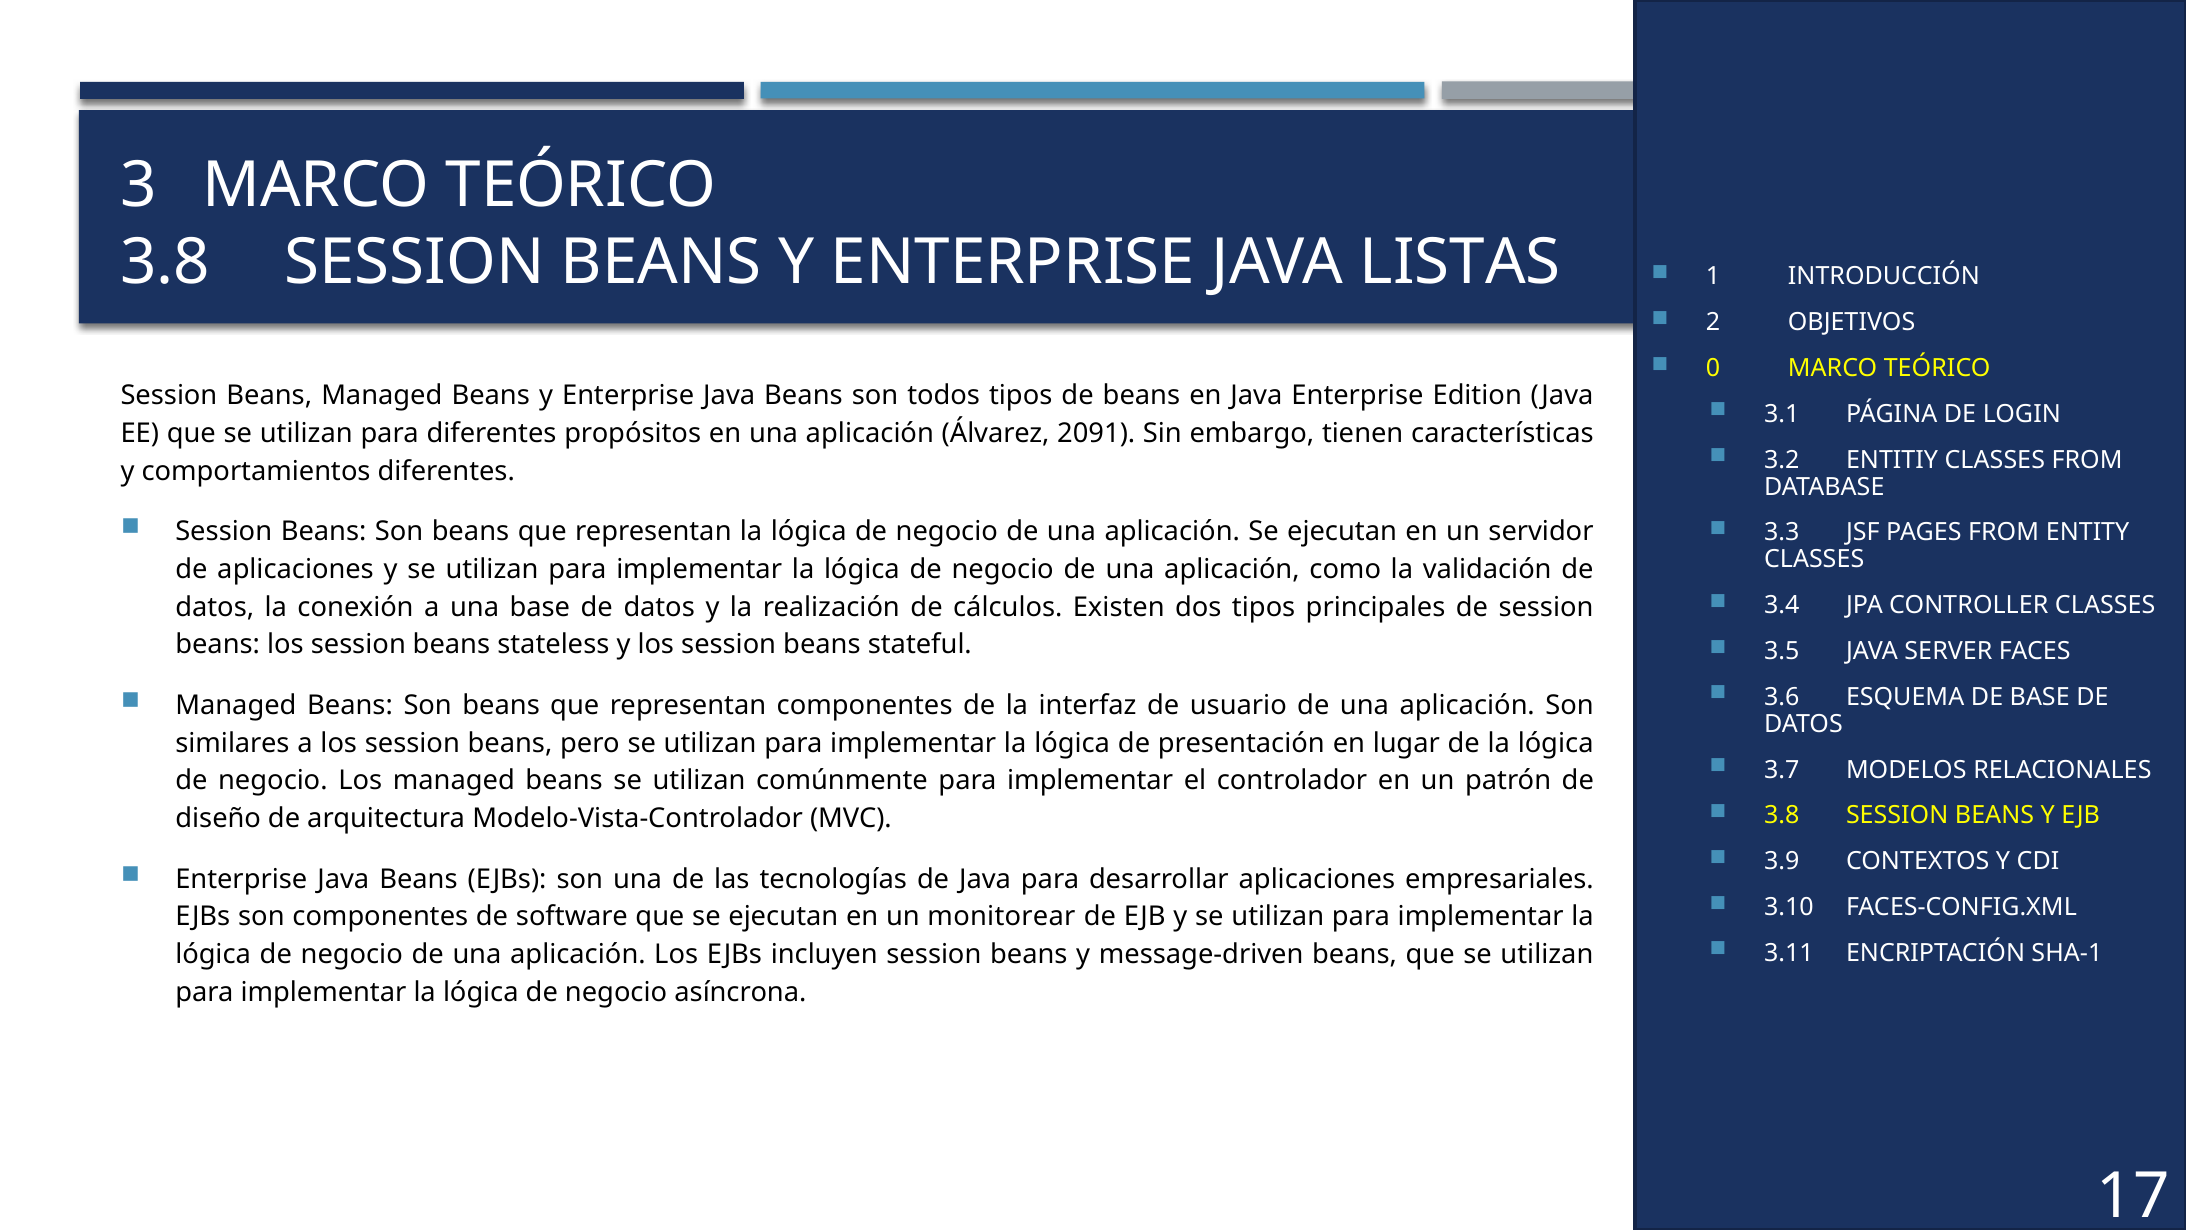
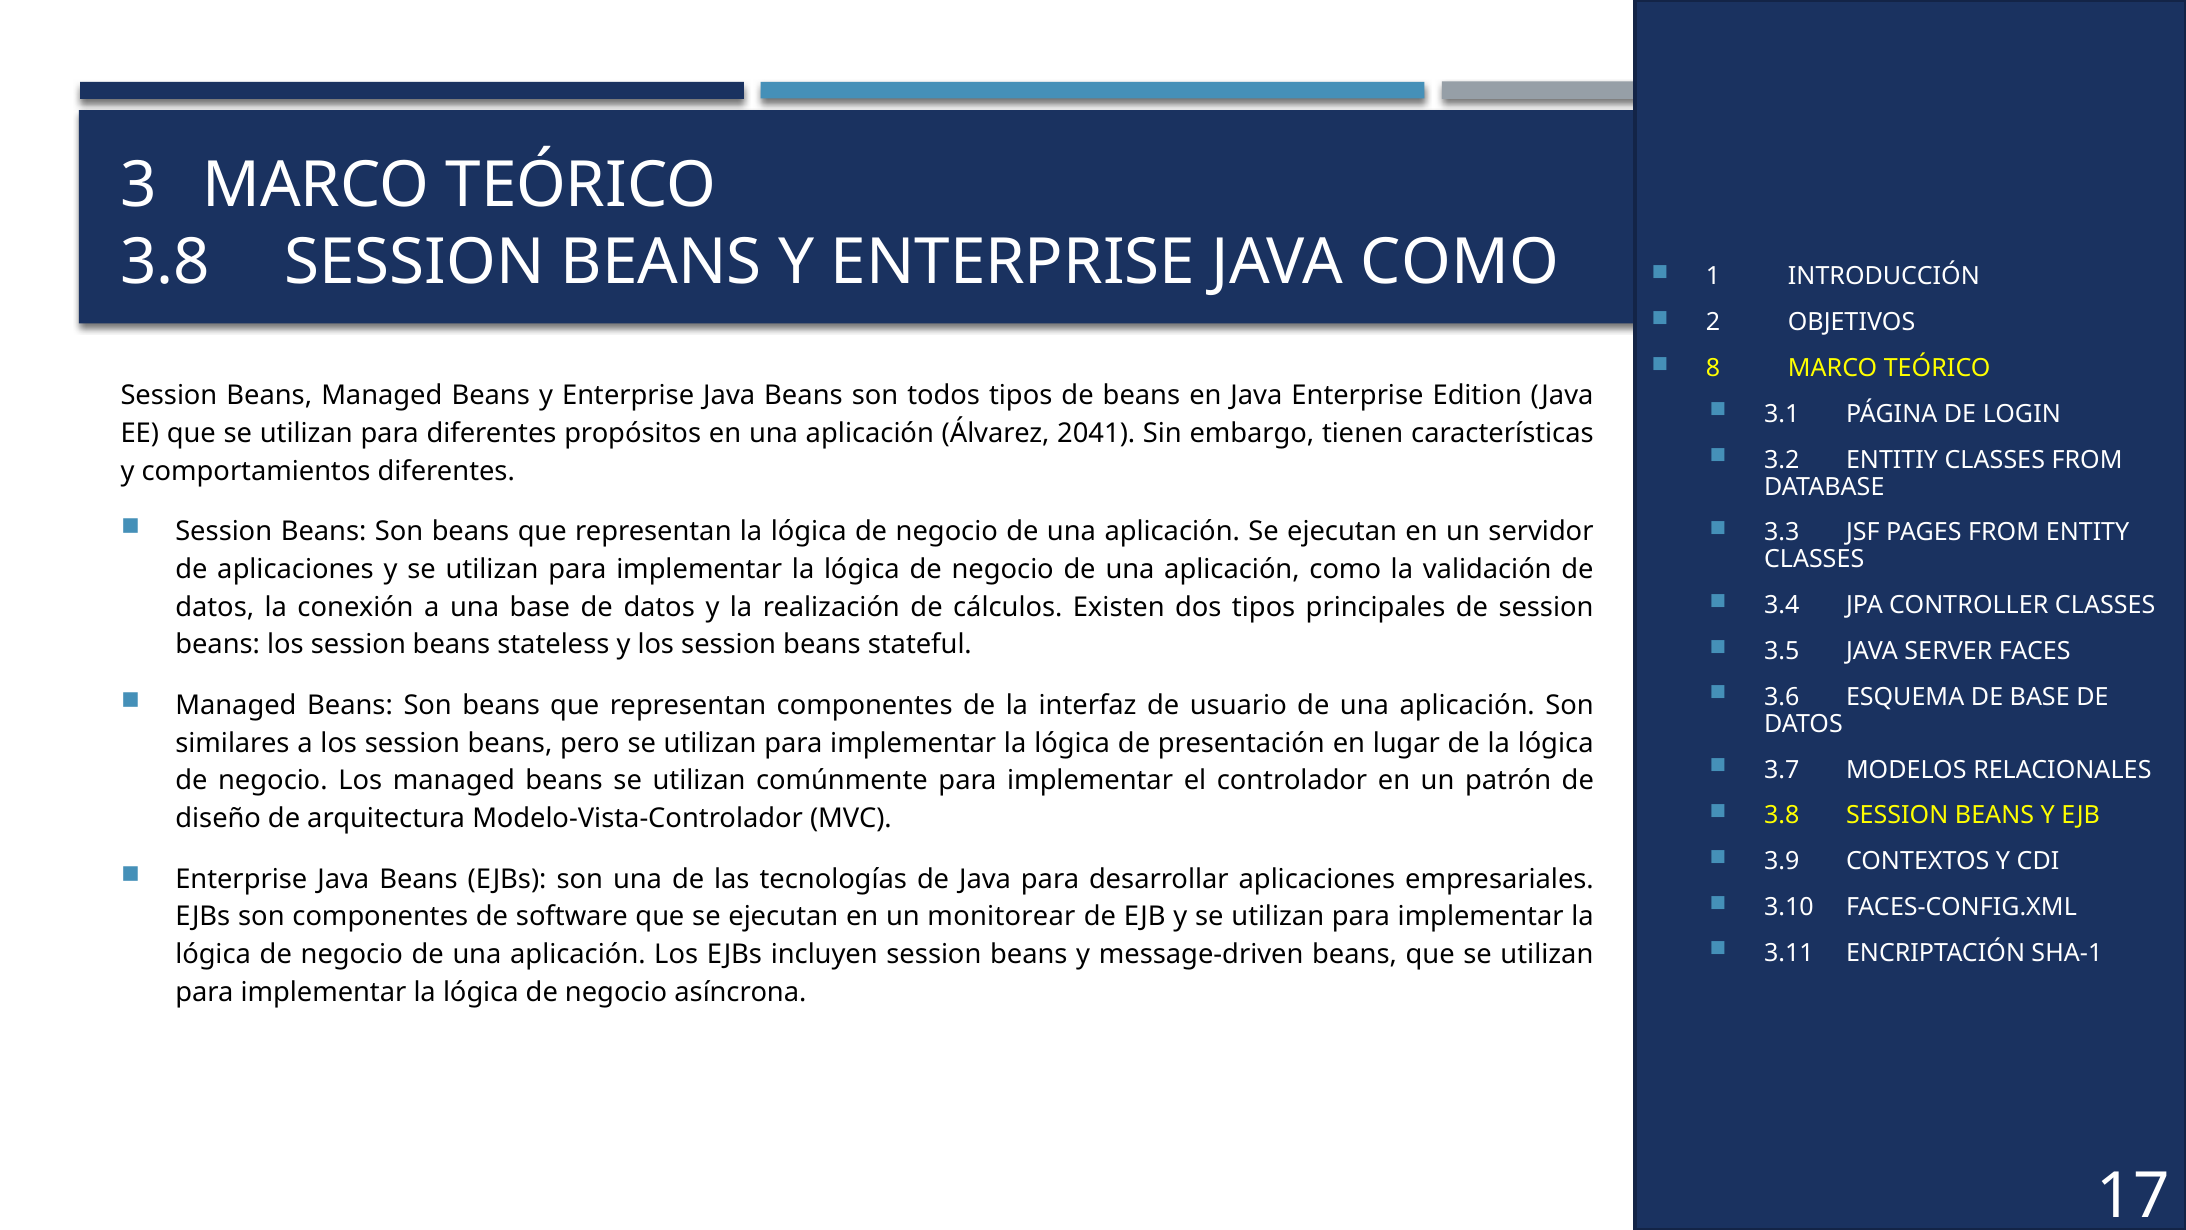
JAVA LISTAS: LISTAS -> COMO
0: 0 -> 8
2091: 2091 -> 2041
